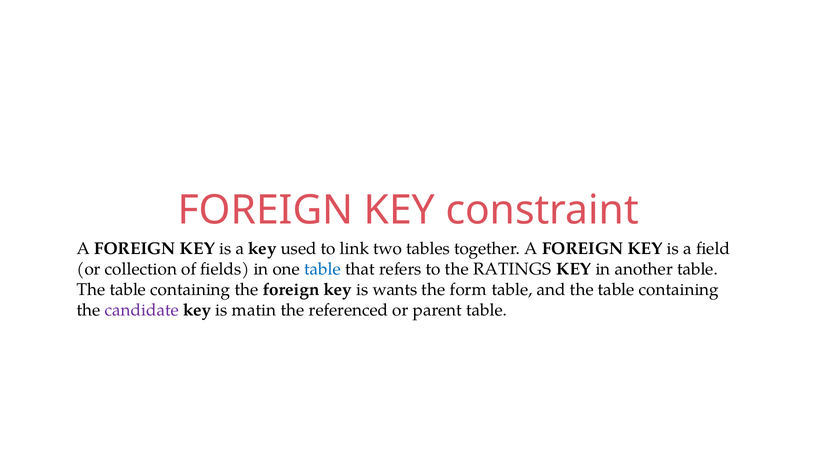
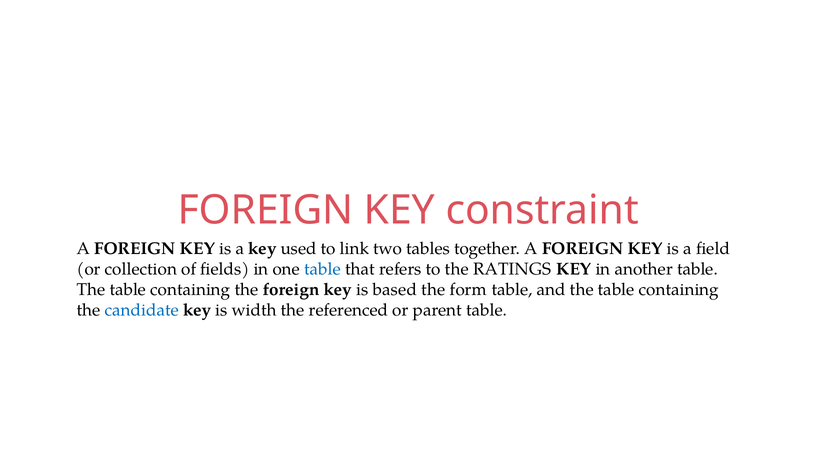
wants: wants -> based
candidate colour: purple -> blue
matin: matin -> width
